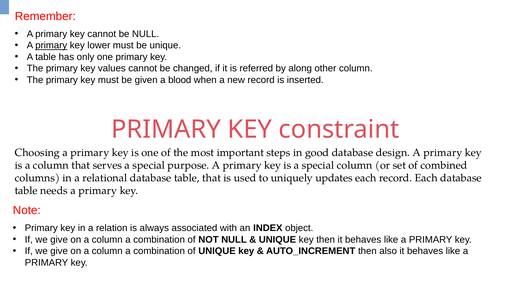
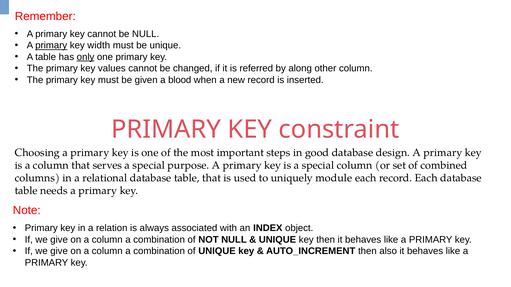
lower: lower -> width
only underline: none -> present
updates: updates -> module
